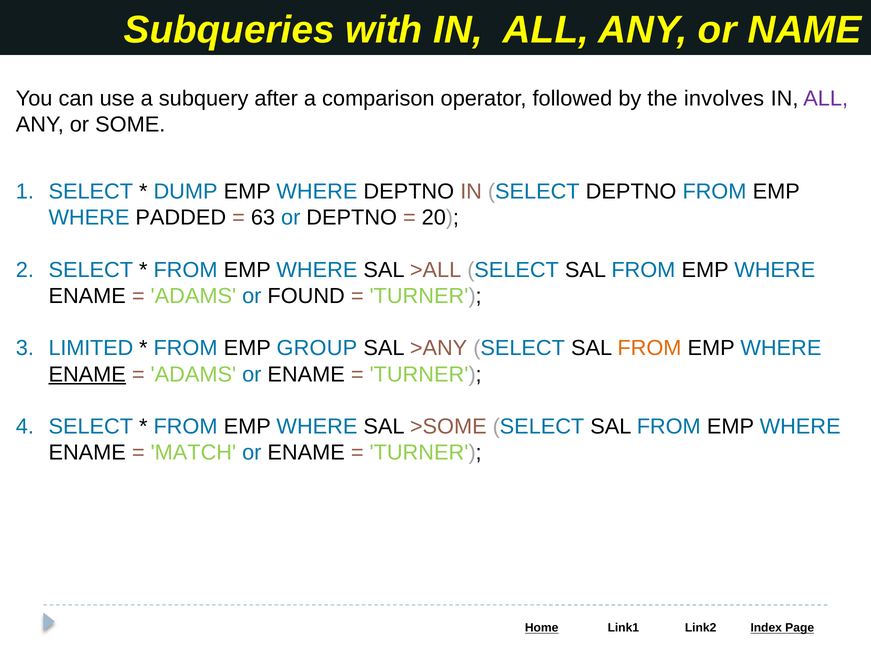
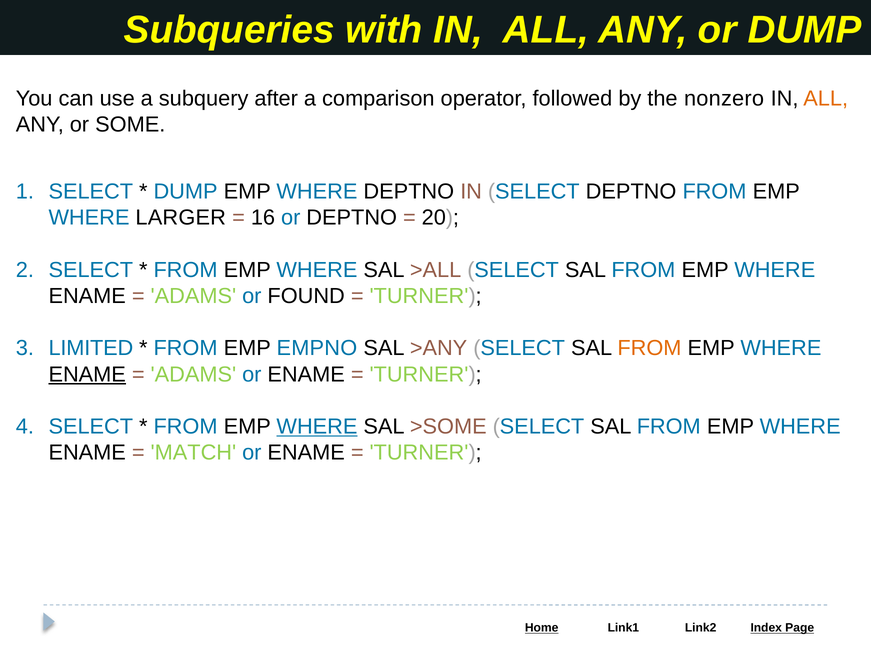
or NAME: NAME -> DUMP
involves: involves -> nonzero
ALL at (826, 99) colour: purple -> orange
PADDED: PADDED -> LARGER
63: 63 -> 16
GROUP: GROUP -> EMPNO
WHERE at (317, 427) underline: none -> present
